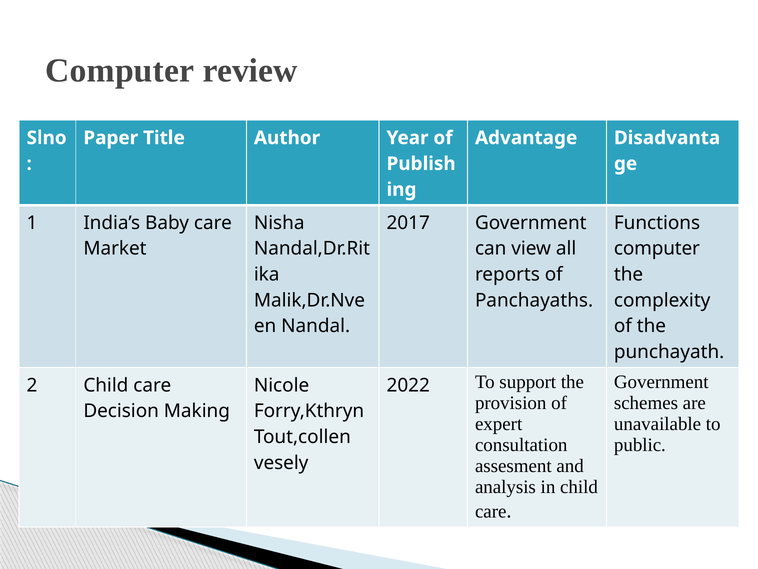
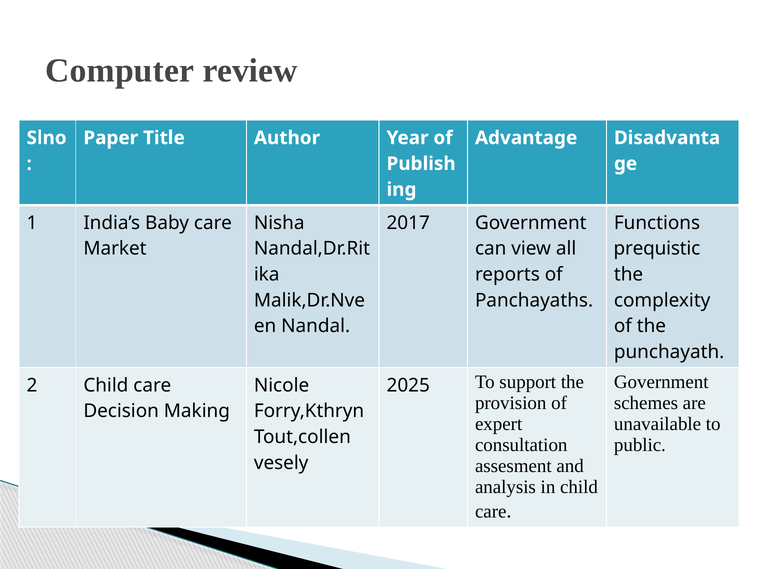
computer at (657, 249): computer -> prequistic
2022: 2022 -> 2025
